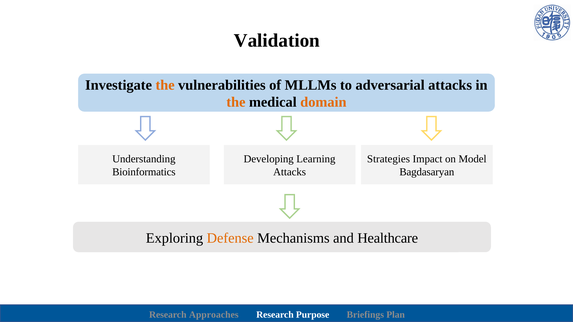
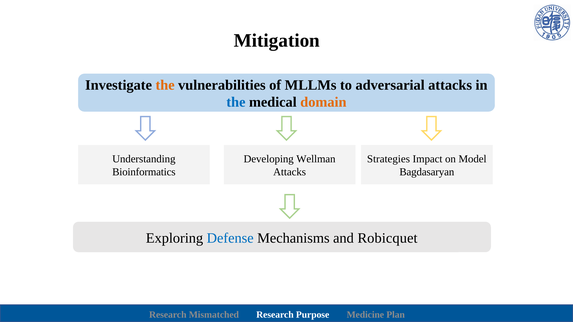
Validation: Validation -> Mitigation
the at (236, 102) colour: orange -> blue
Learning: Learning -> Wellman
Defense colour: orange -> blue
Healthcare: Healthcare -> Robicquet
Approaches: Approaches -> Mismatched
Briefings: Briefings -> Medicine
